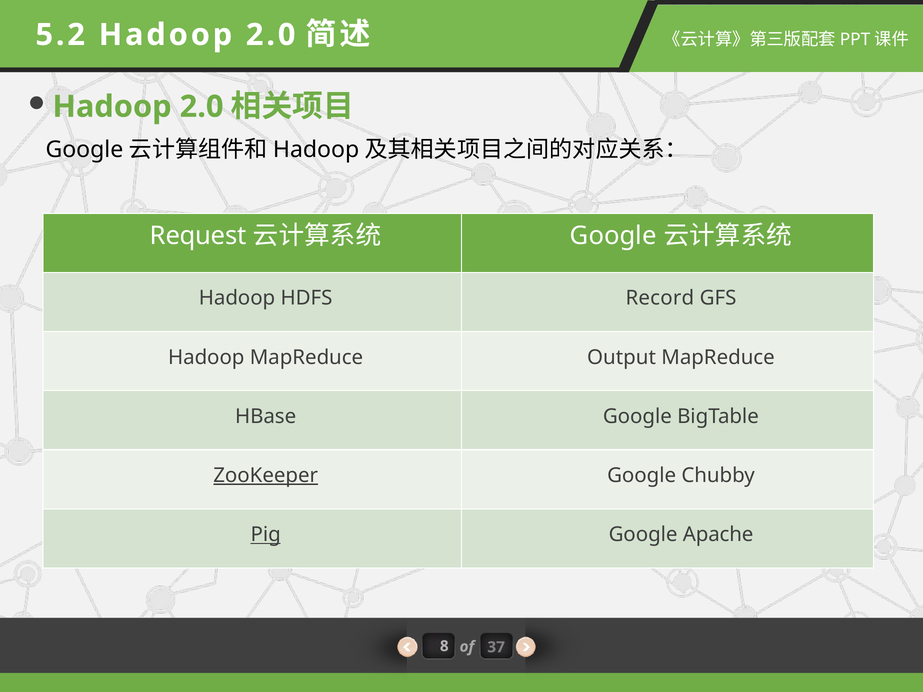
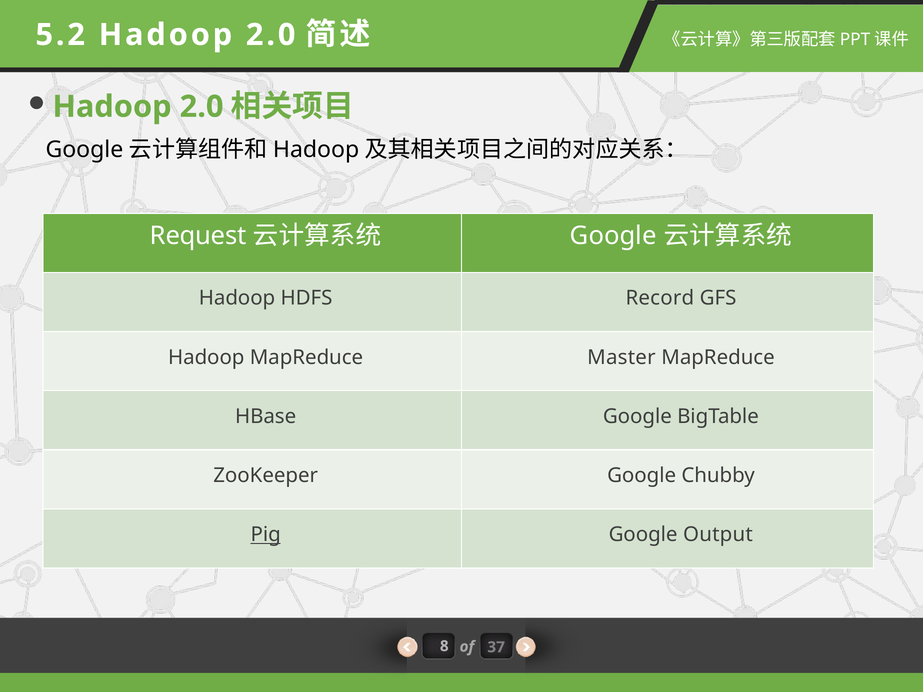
Output: Output -> Master
ZooKeeper underline: present -> none
Apache: Apache -> Output
